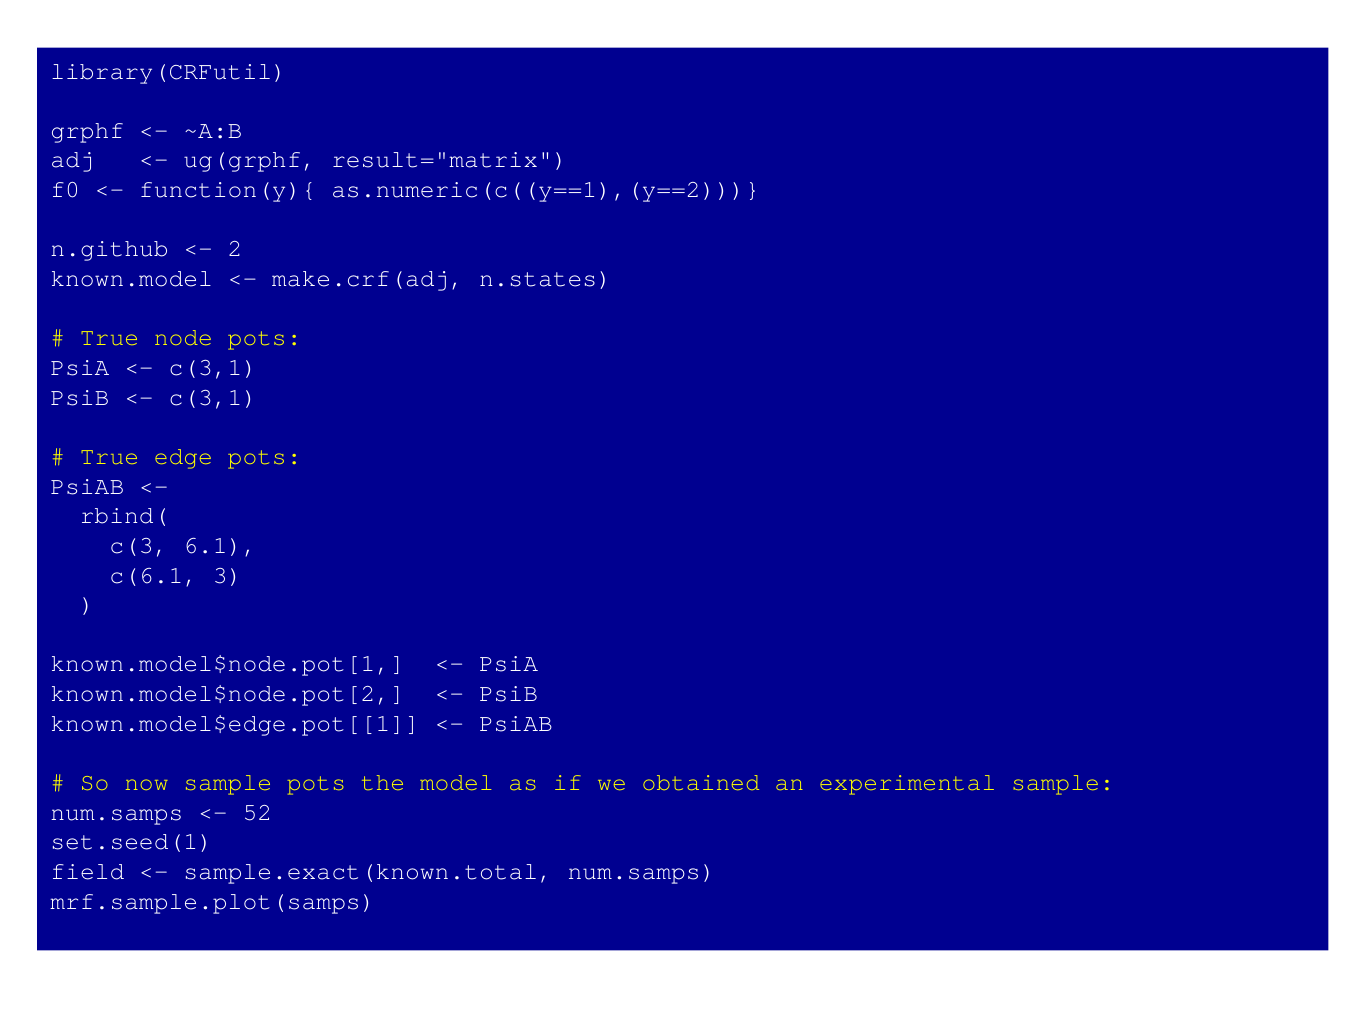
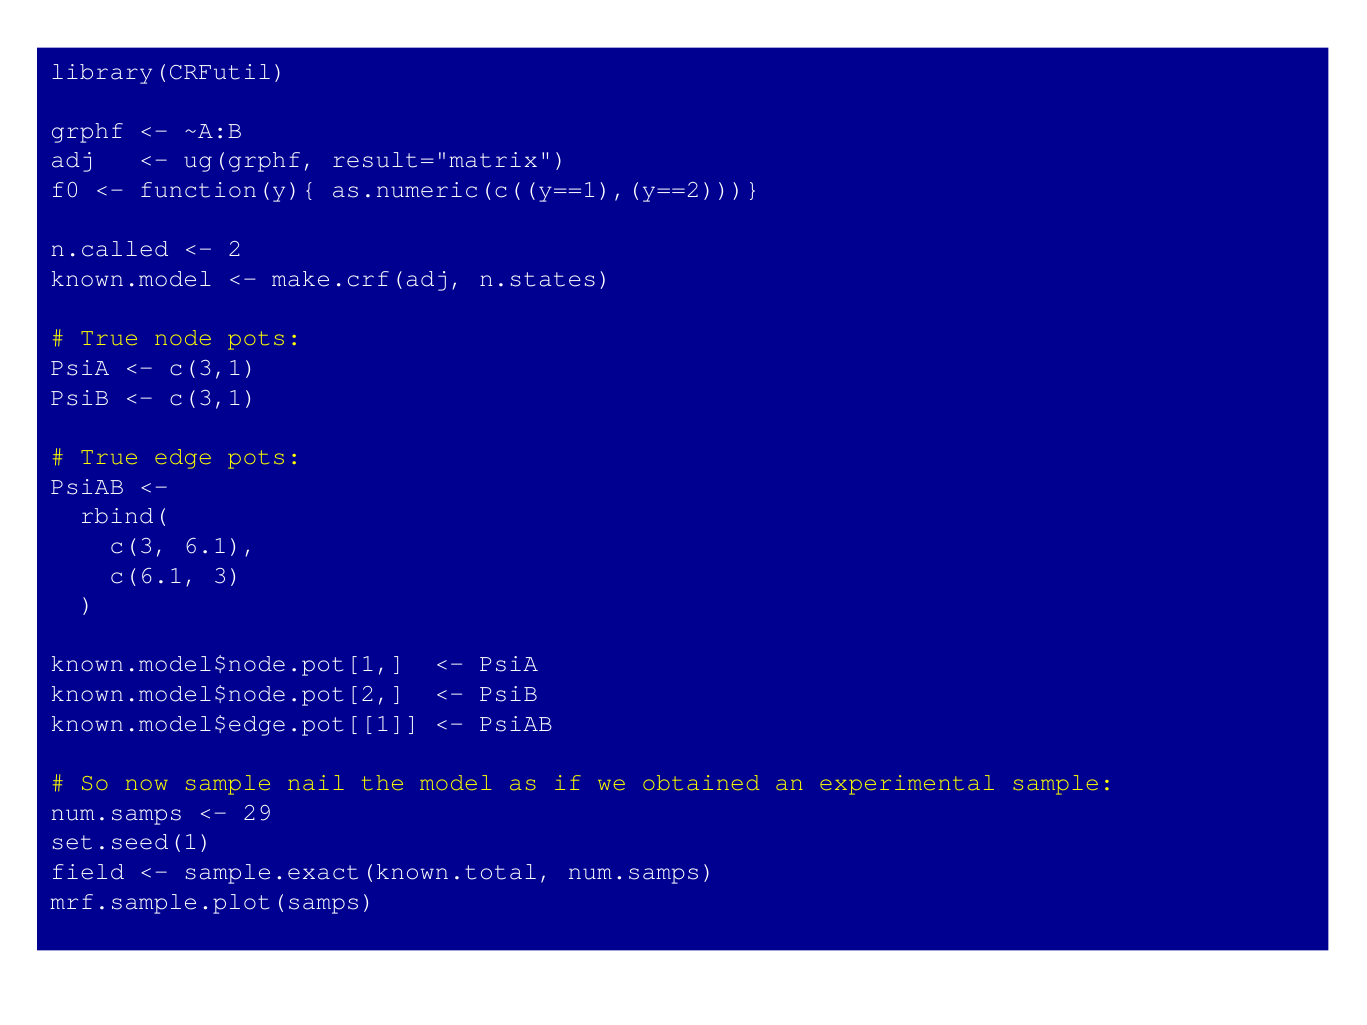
n.github: n.github -> n.called
sample pots: pots -> nail
52: 52 -> 29
